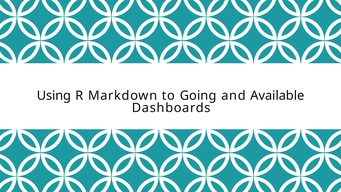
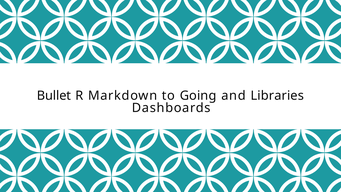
Using: Using -> Bullet
Available: Available -> Libraries
